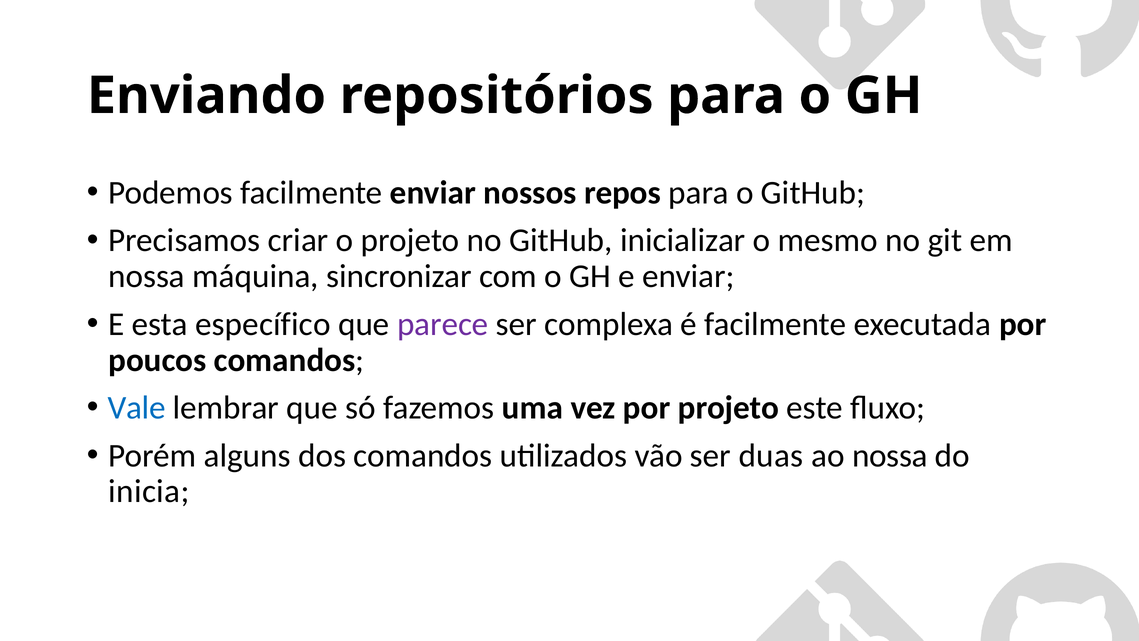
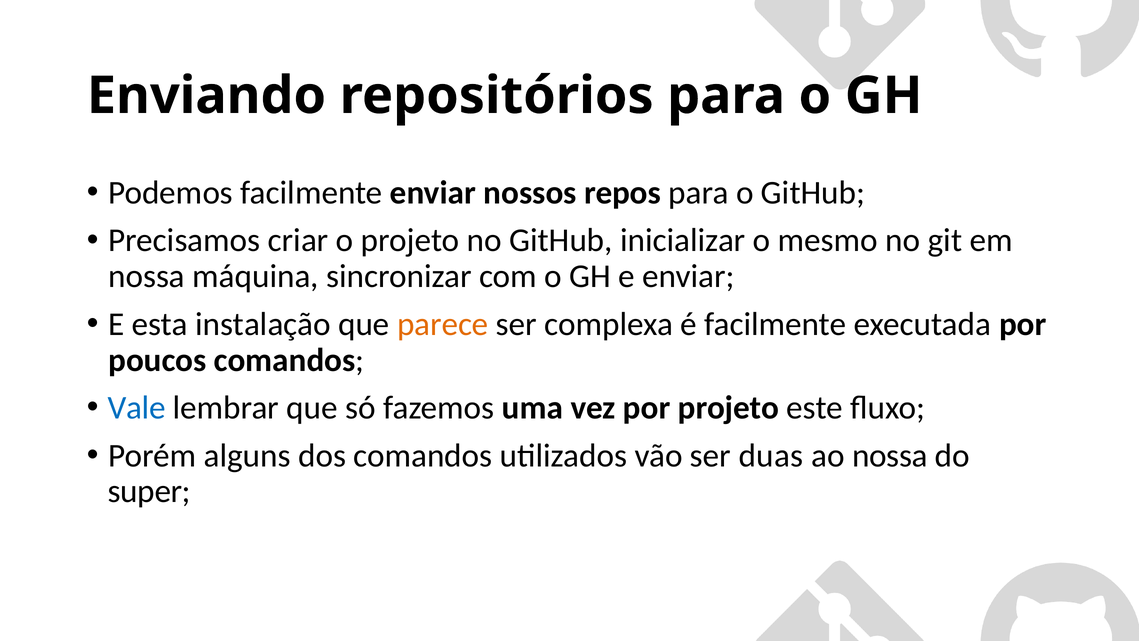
específico: específico -> instalação
parece colour: purple -> orange
inicia: inicia -> super
